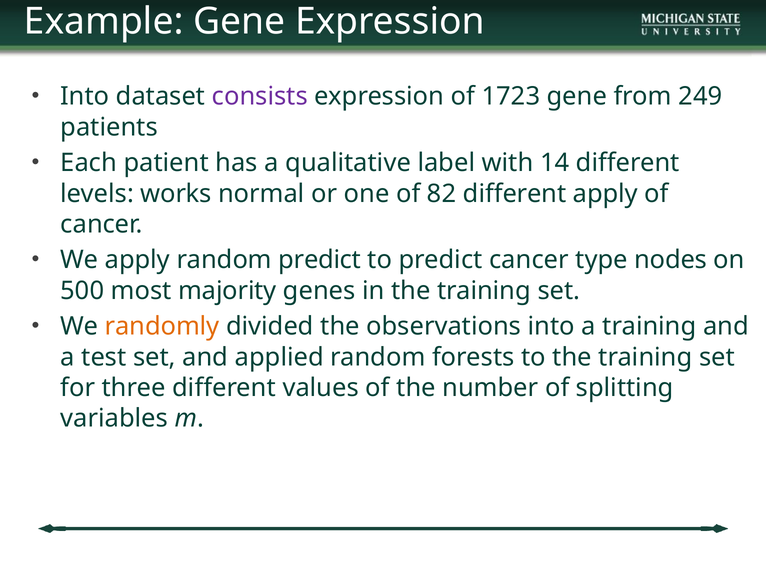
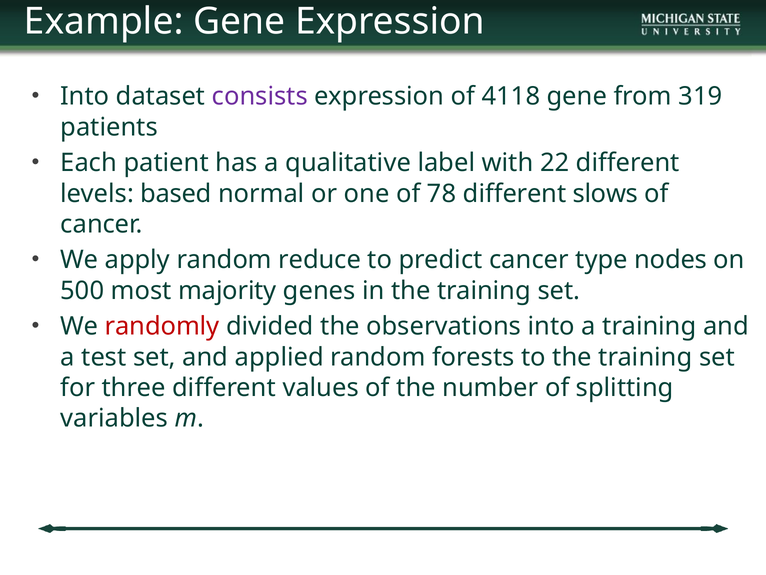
1723: 1723 -> 4118
249: 249 -> 319
14: 14 -> 22
works: works -> based
82: 82 -> 78
different apply: apply -> slows
random predict: predict -> reduce
randomly colour: orange -> red
